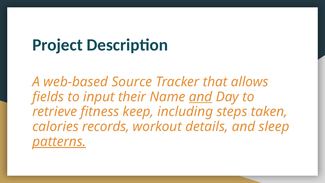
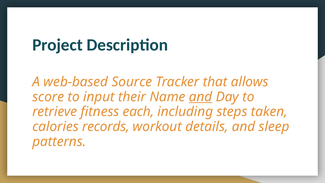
fields: fields -> score
keep: keep -> each
patterns underline: present -> none
